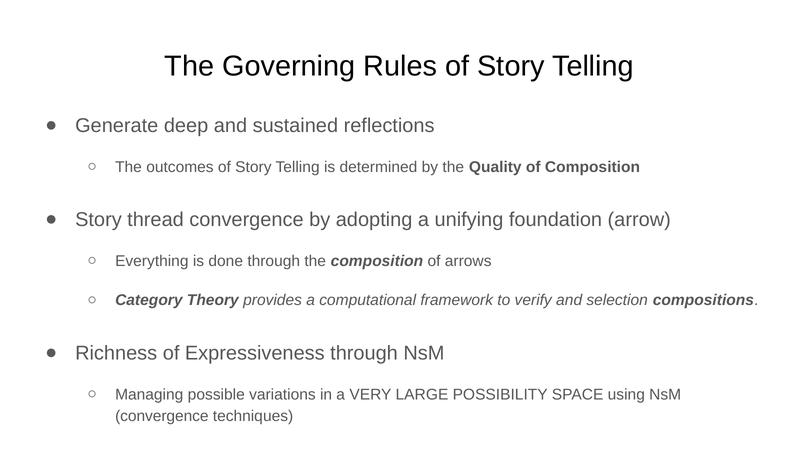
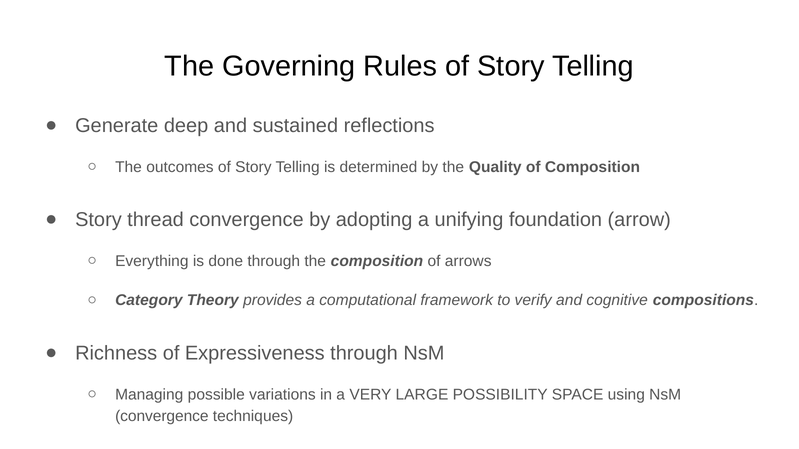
selection: selection -> cognitive
